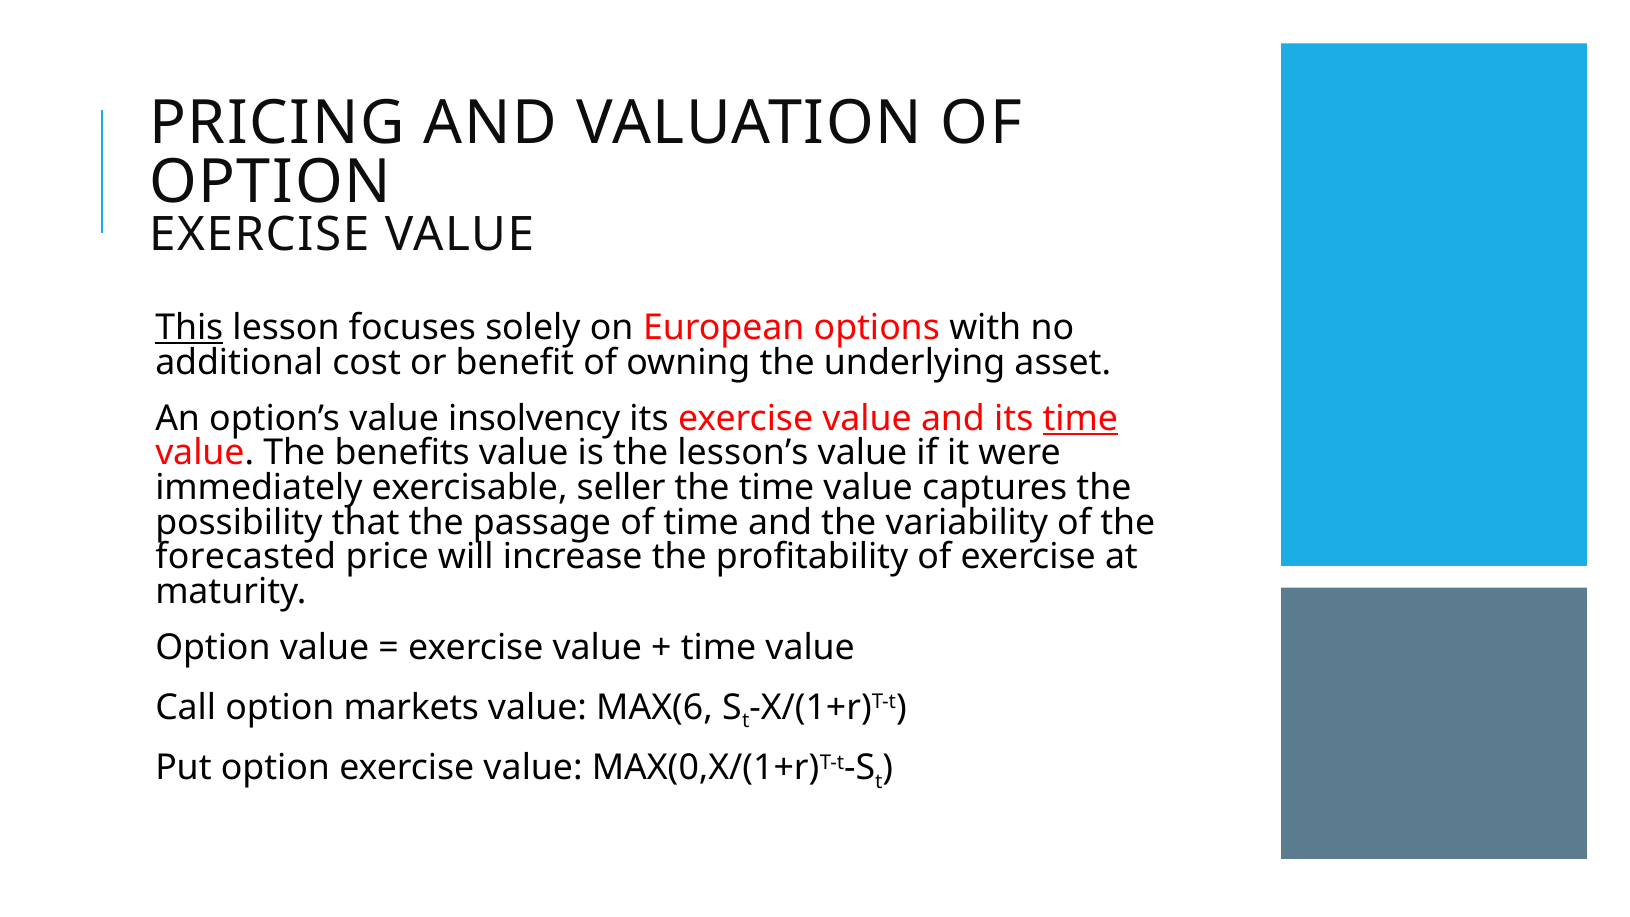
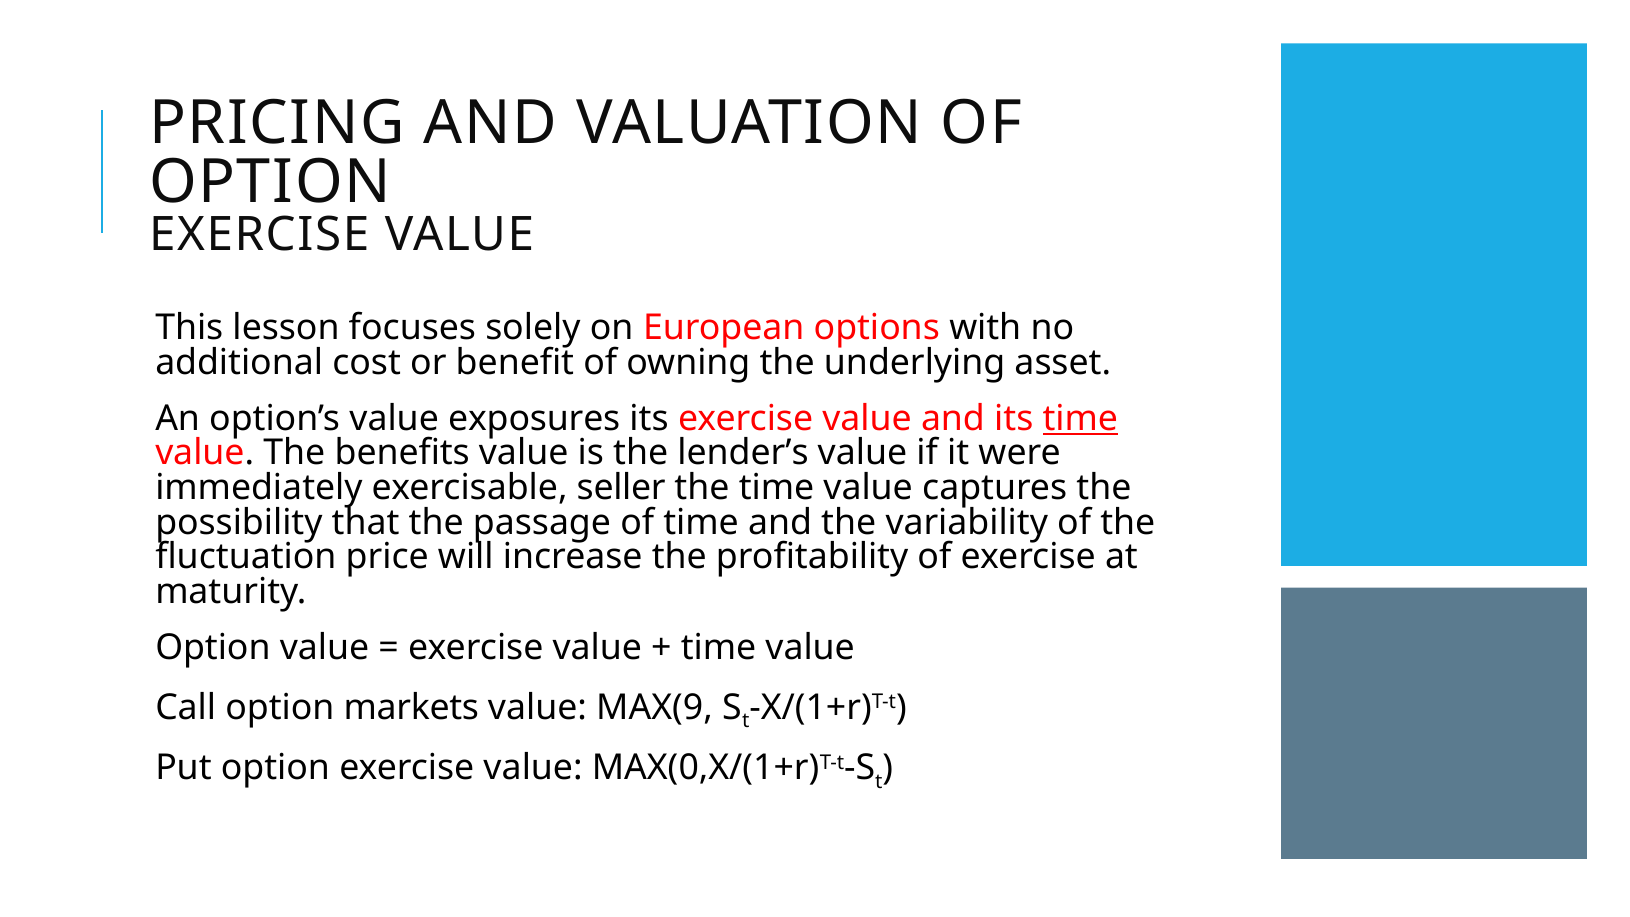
This underline: present -> none
insolvency: insolvency -> exposures
lesson’s: lesson’s -> lender’s
forecasted: forecasted -> fluctuation
MAX(6: MAX(6 -> MAX(9
